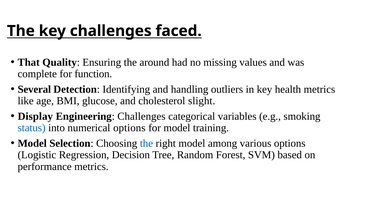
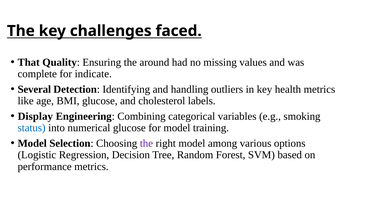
function: function -> indicate
slight: slight -> labels
Engineering Challenges: Challenges -> Combining
numerical options: options -> glucose
the at (146, 143) colour: blue -> purple
